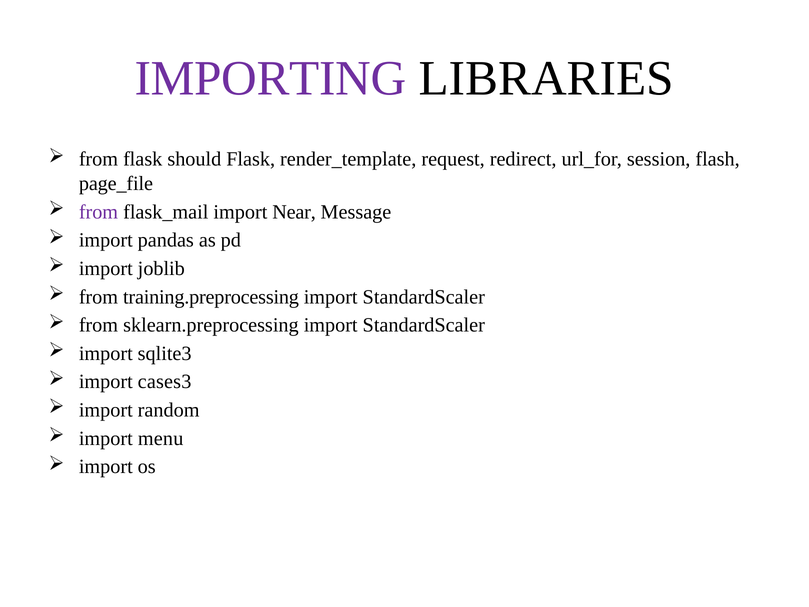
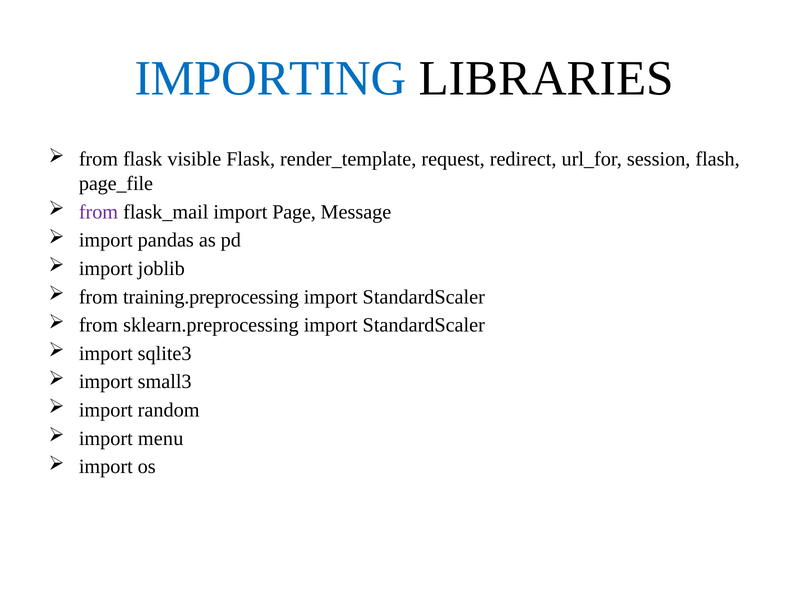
IMPORTING colour: purple -> blue
should: should -> visible
Near: Near -> Page
cases3: cases3 -> small3
